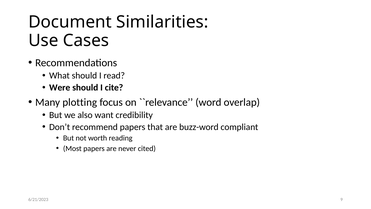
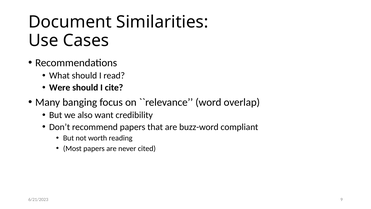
plotting: plotting -> banging
